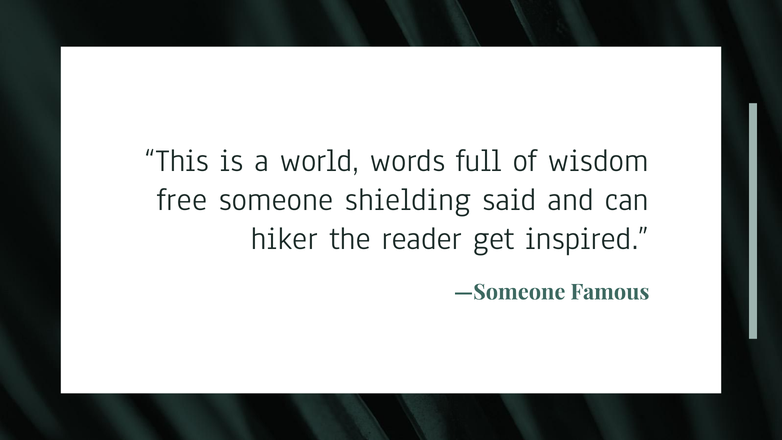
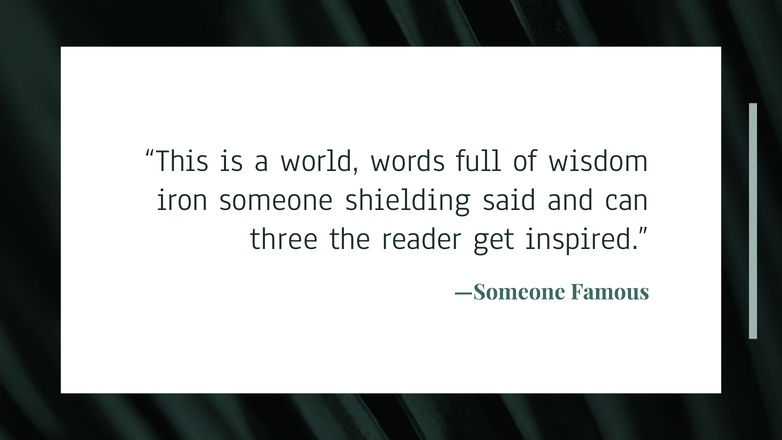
free: free -> iron
hiker: hiker -> three
